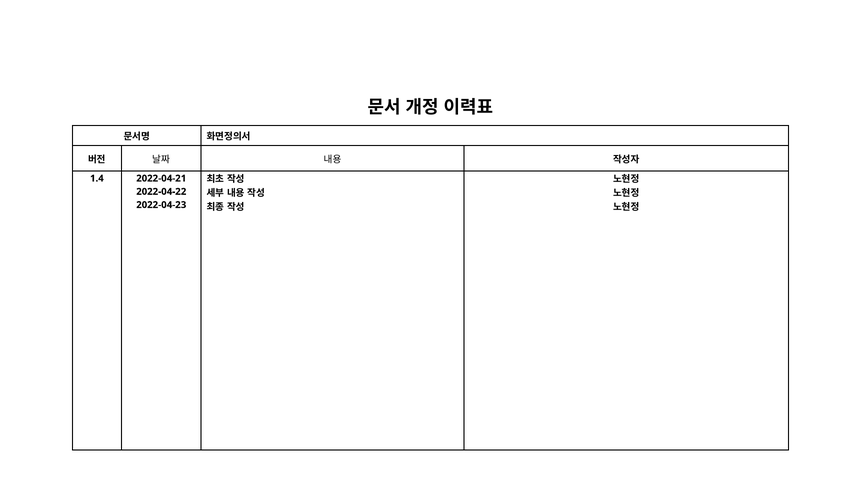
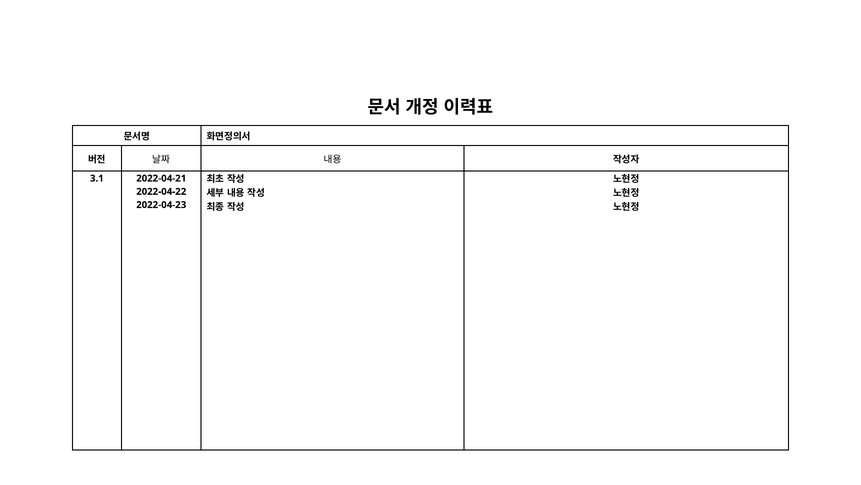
1.4: 1.4 -> 3.1
